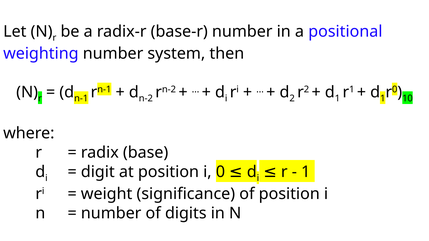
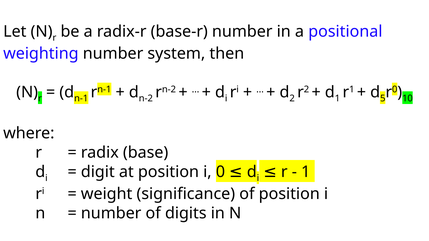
1 at (383, 98): 1 -> 5
